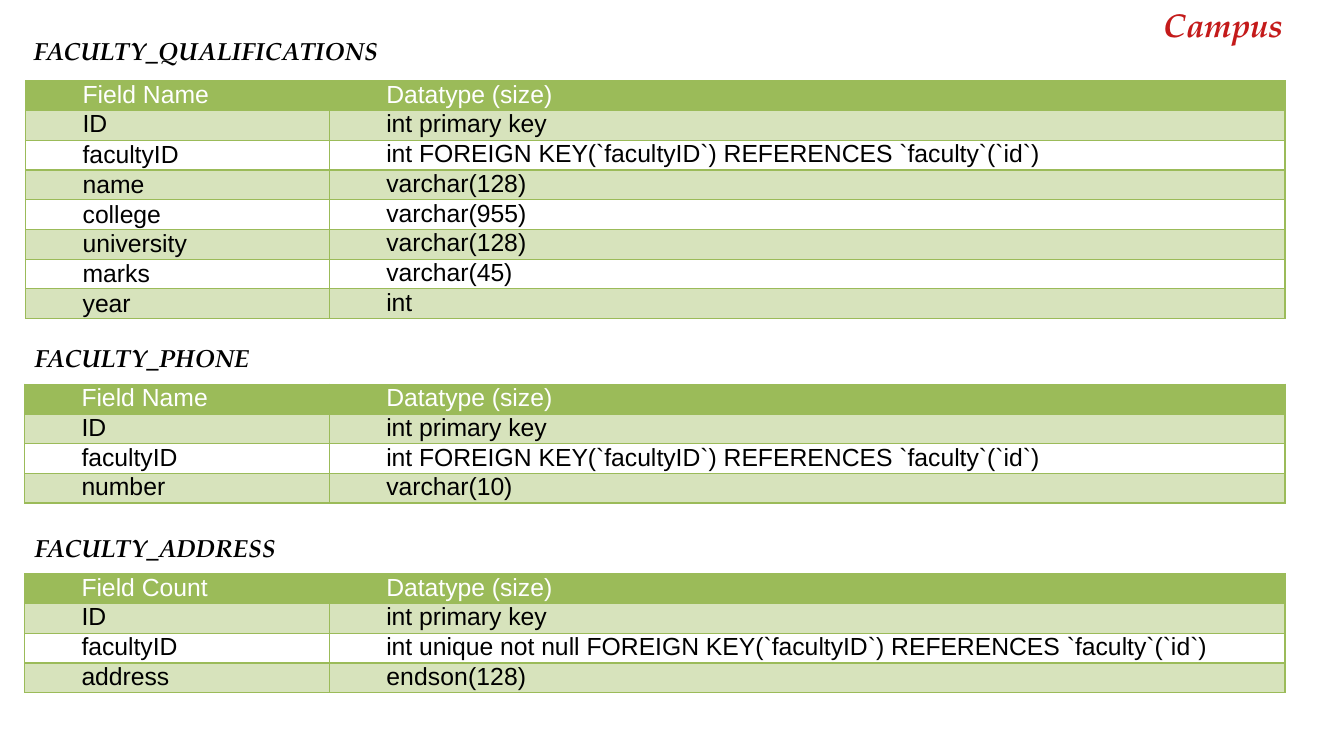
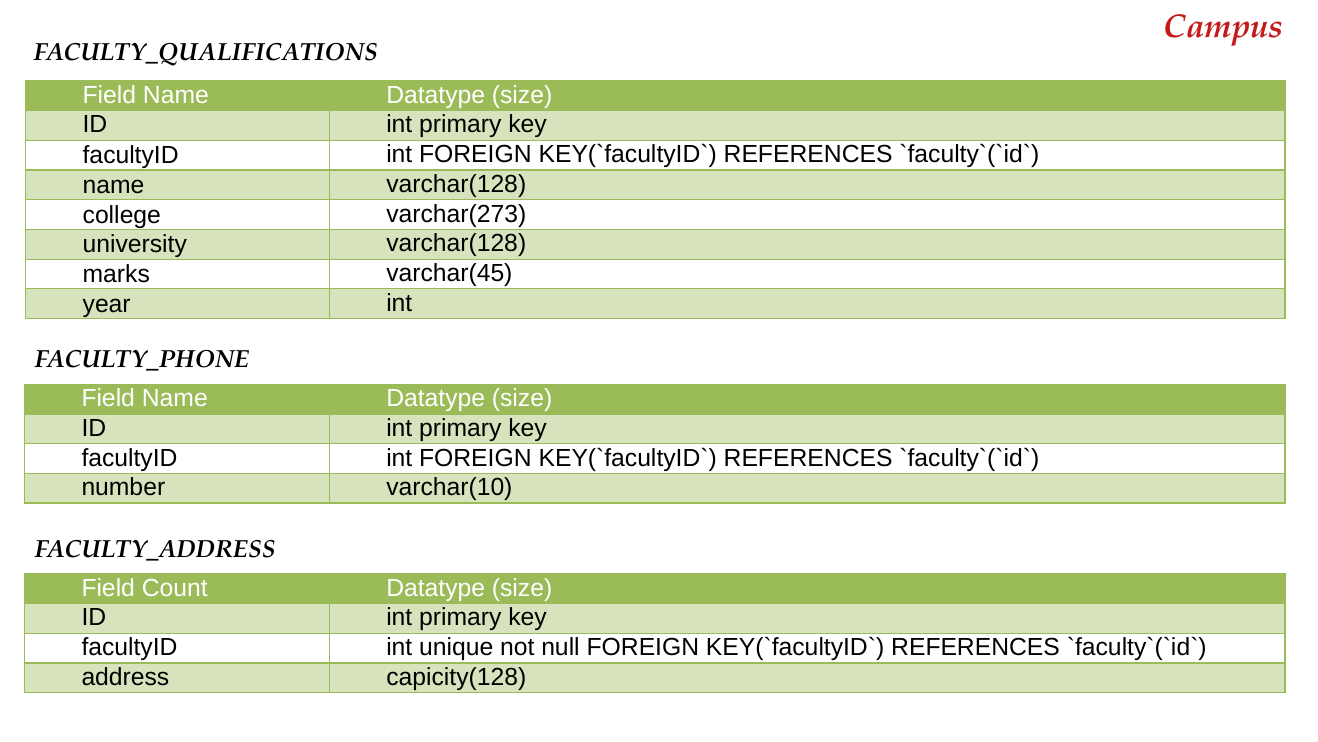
varchar(955: varchar(955 -> varchar(273
endson(128: endson(128 -> capicity(128
